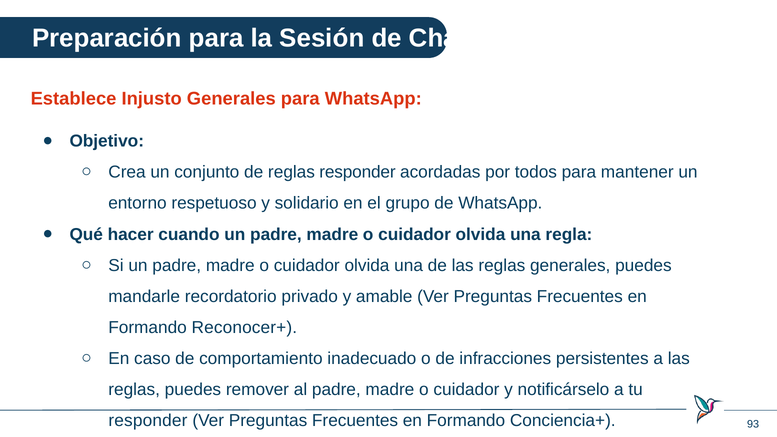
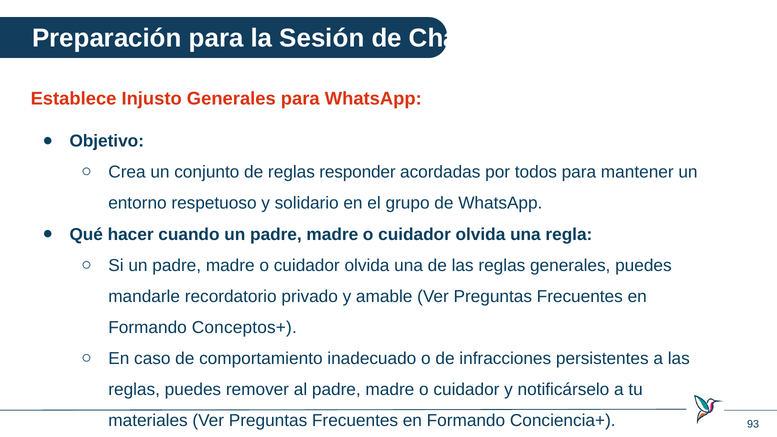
Reconocer+: Reconocer+ -> Conceptos+
responder at (148, 421): responder -> materiales
